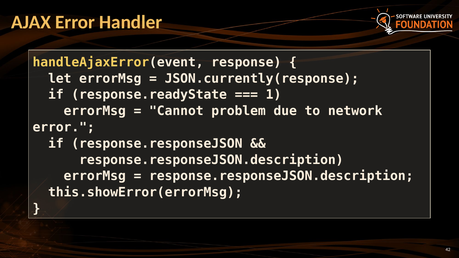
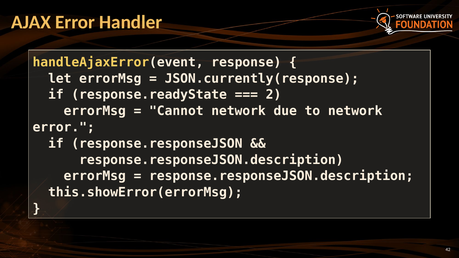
1: 1 -> 2
Cannot problem: problem -> network
